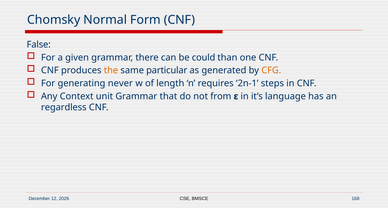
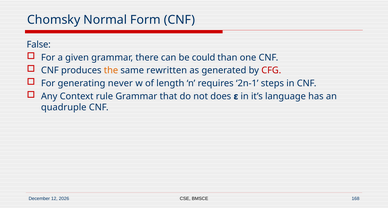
particular: particular -> rewritten
CFG colour: orange -> red
unit: unit -> rule
from: from -> does
regardless: regardless -> quadruple
